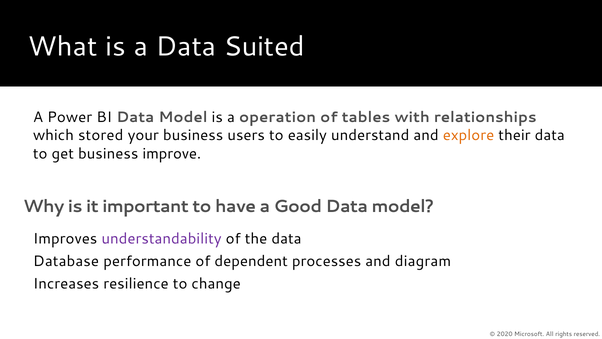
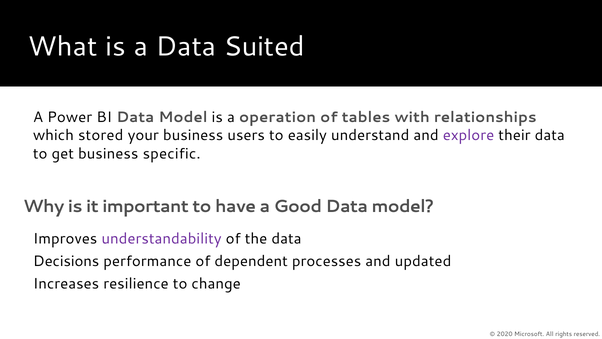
explore colour: orange -> purple
improve: improve -> specific
Database: Database -> Decisions
diagram: diagram -> updated
